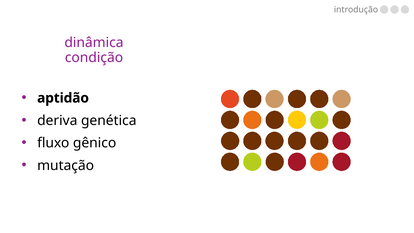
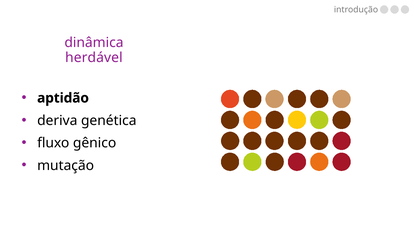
condição: condição -> herdável
